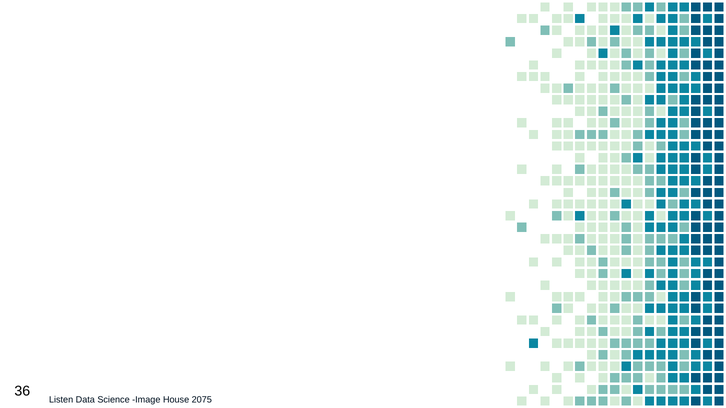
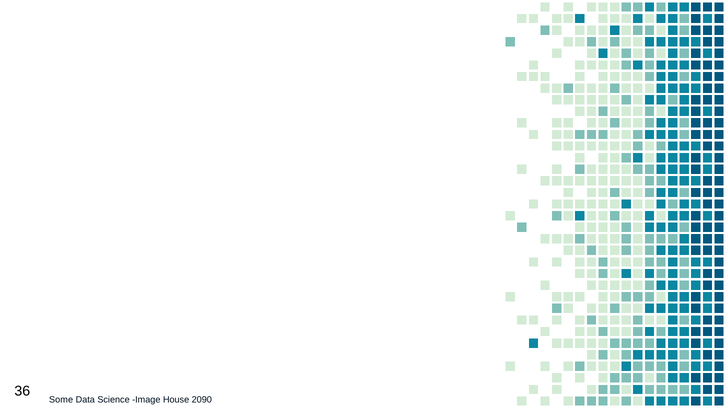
Listen: Listen -> Some
2075: 2075 -> 2090
